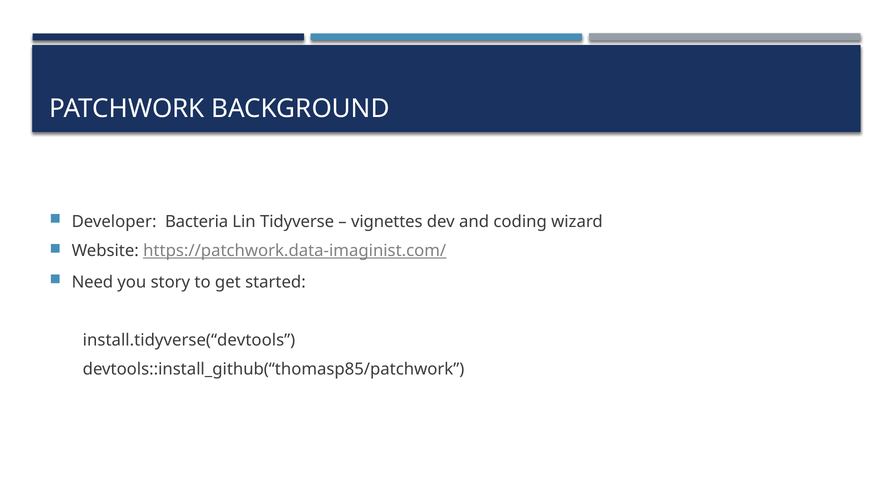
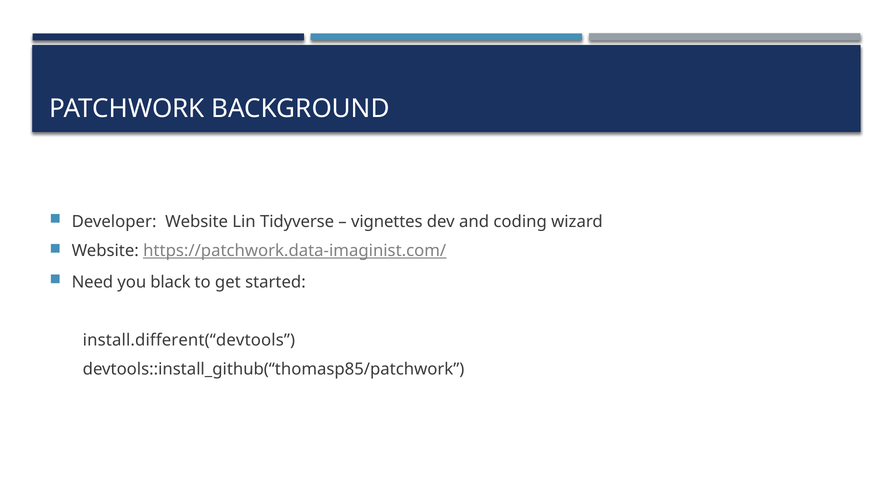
Developer Bacteria: Bacteria -> Website
story: story -> black
install.tidyverse(“devtools: install.tidyverse(“devtools -> install.different(“devtools
